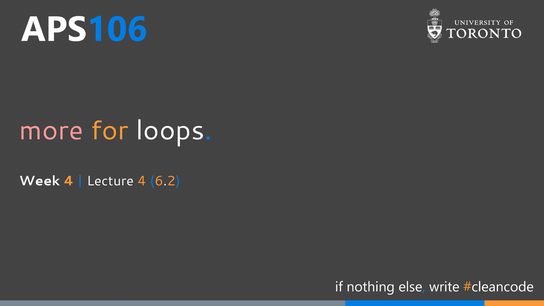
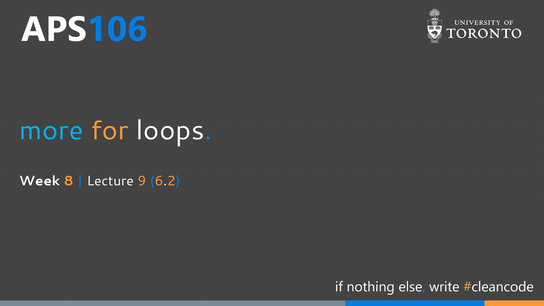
more colour: pink -> light blue
Week 4: 4 -> 8
Lecture 4: 4 -> 9
